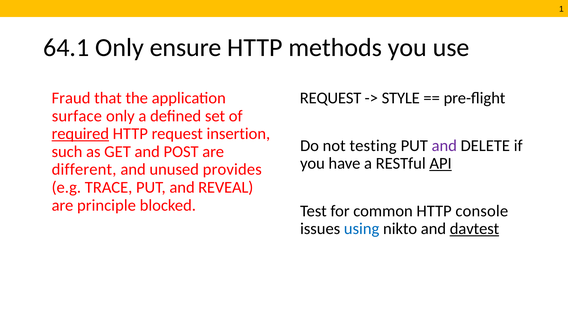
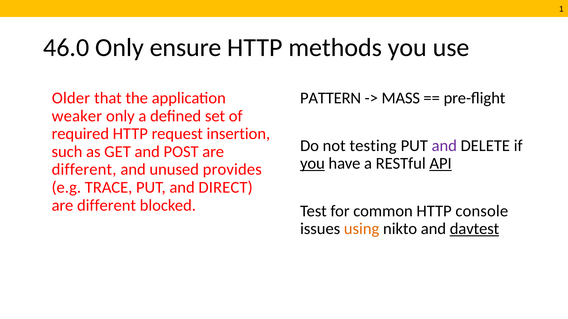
64.1: 64.1 -> 46.0
Fraud: Fraud -> Older
REQUEST at (331, 98): REQUEST -> PATTERN
STYLE: STYLE -> MASS
surface: surface -> weaker
required underline: present -> none
you at (312, 164) underline: none -> present
REVEAL: REVEAL -> DIRECT
principle at (106, 206): principle -> different
using colour: blue -> orange
